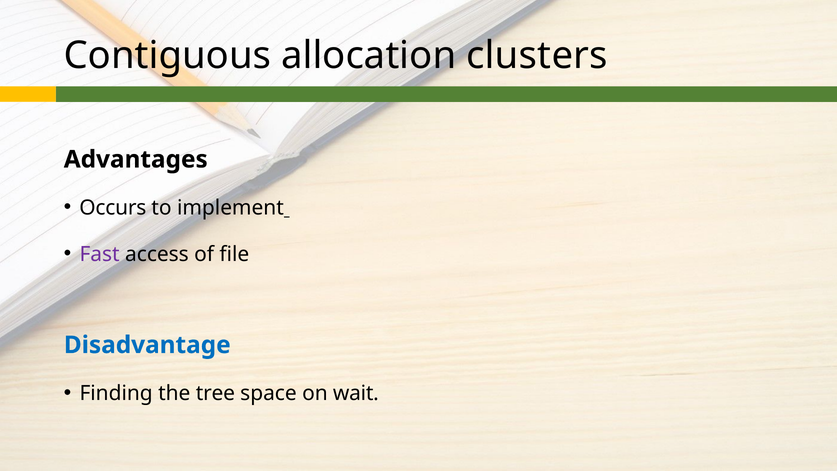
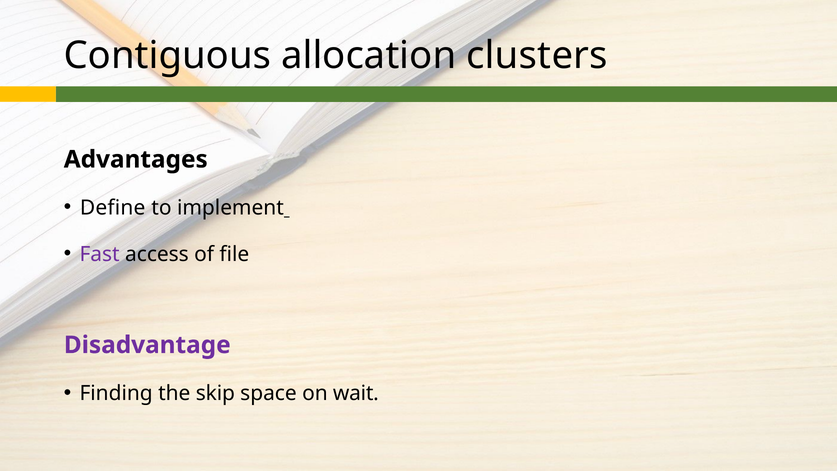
Occurs: Occurs -> Define
Disadvantage colour: blue -> purple
tree: tree -> skip
